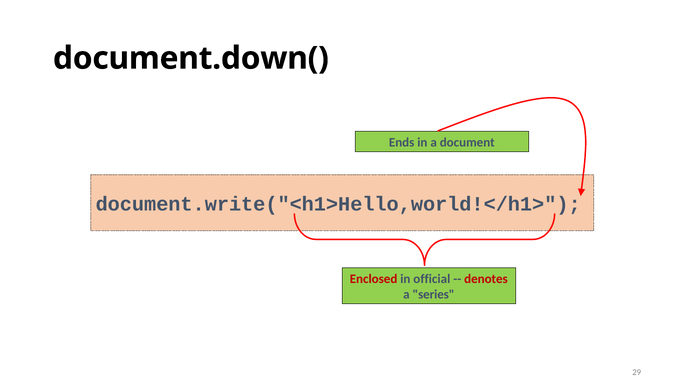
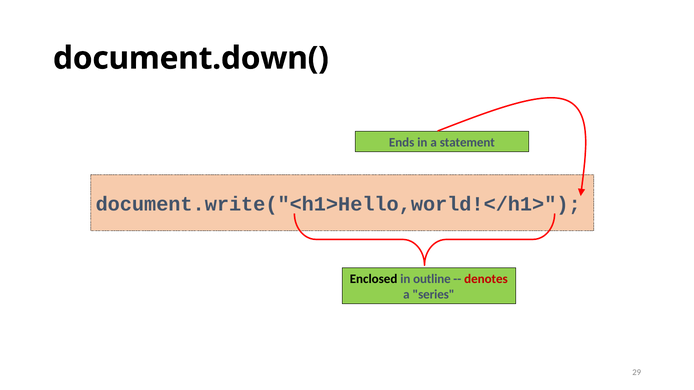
document: document -> statement
Enclosed colour: red -> black
official: official -> outline
